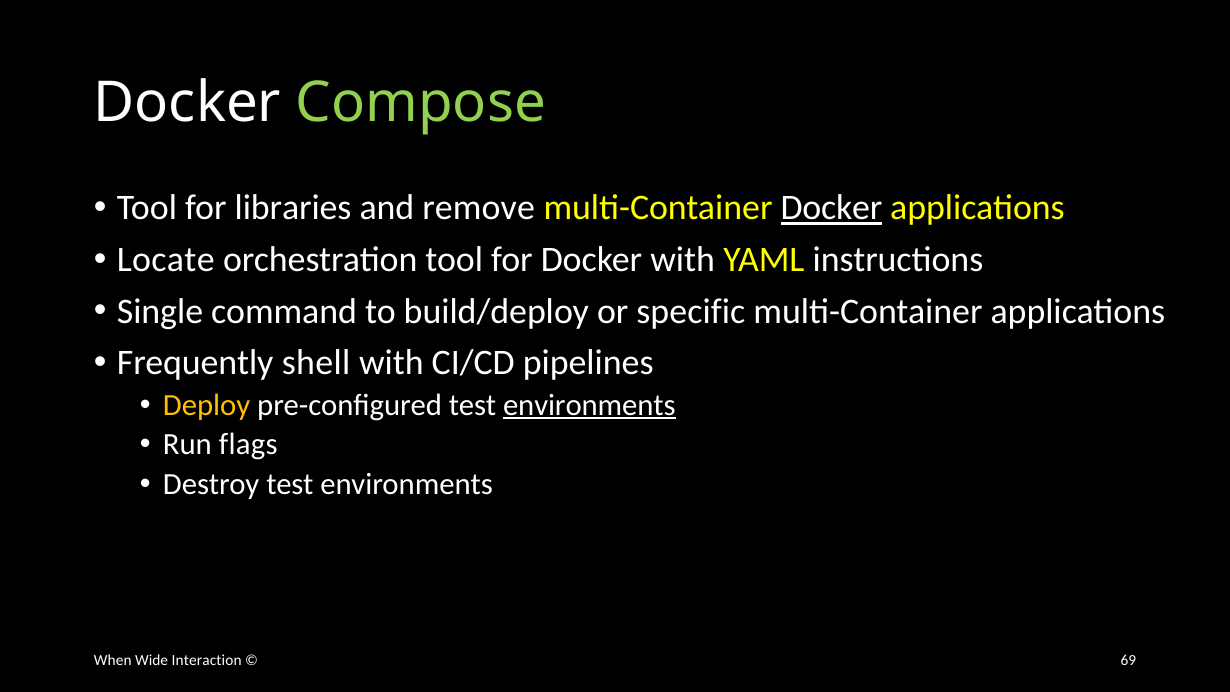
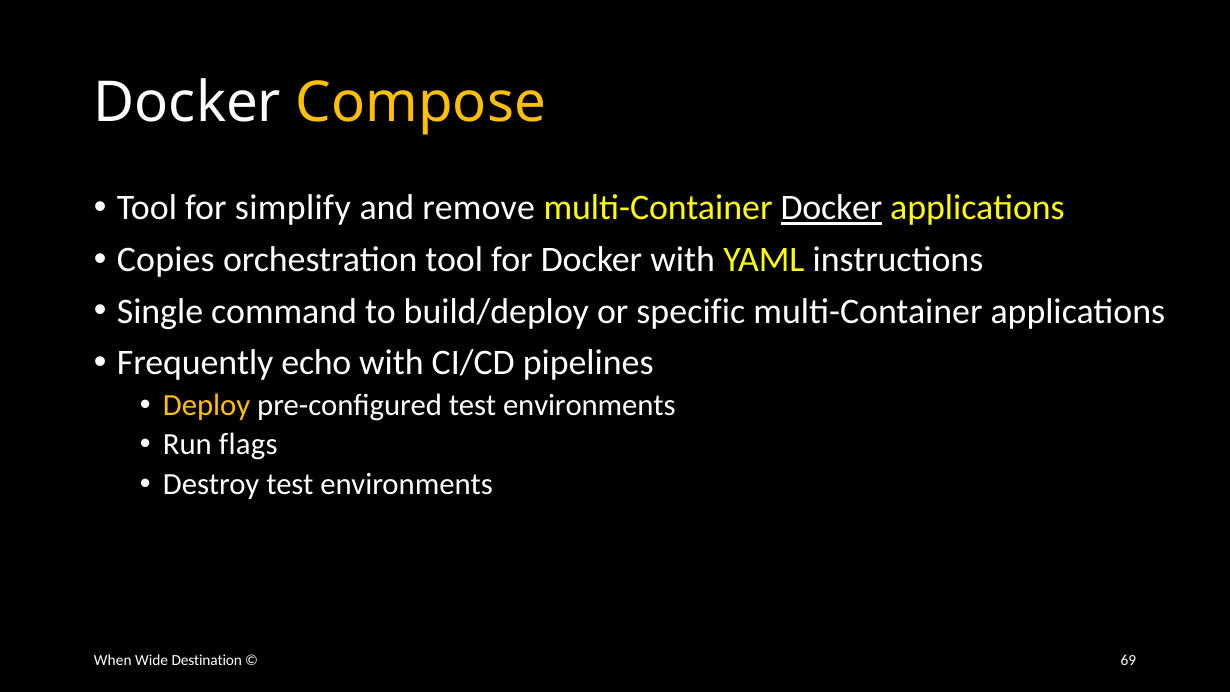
Compose colour: light green -> yellow
libraries: libraries -> simplify
Locate: Locate -> Copies
shell: shell -> echo
environments at (589, 405) underline: present -> none
Interaction: Interaction -> Destination
